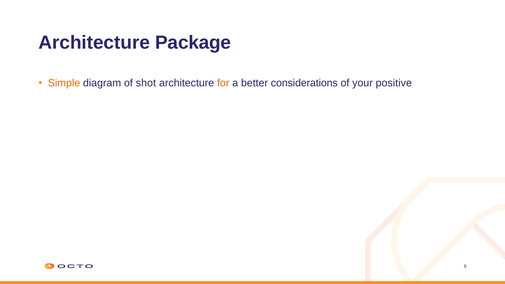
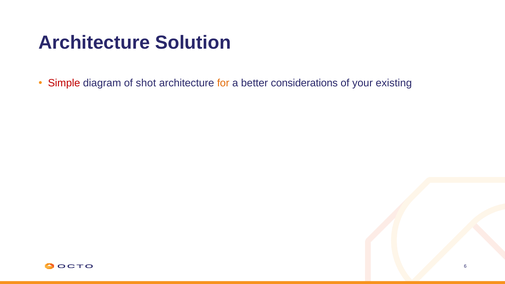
Package: Package -> Solution
Simple colour: orange -> red
positive: positive -> existing
